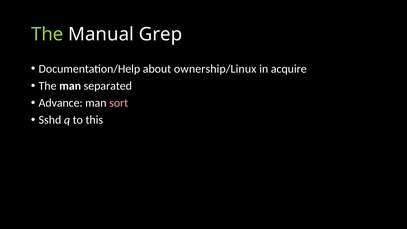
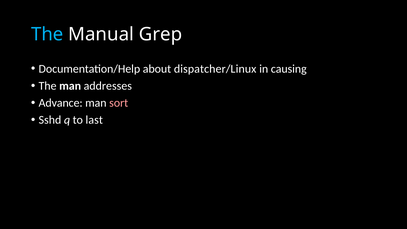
The at (47, 34) colour: light green -> light blue
ownership/Linux: ownership/Linux -> dispatcher/Linux
acquire: acquire -> causing
separated: separated -> addresses
this: this -> last
